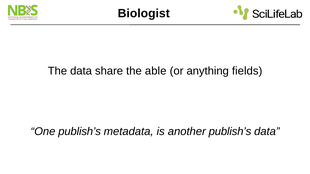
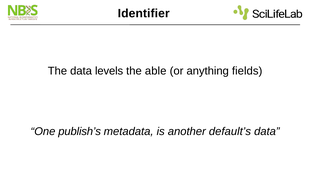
Biologist: Biologist -> Identifier
share: share -> levels
another publish’s: publish’s -> default’s
